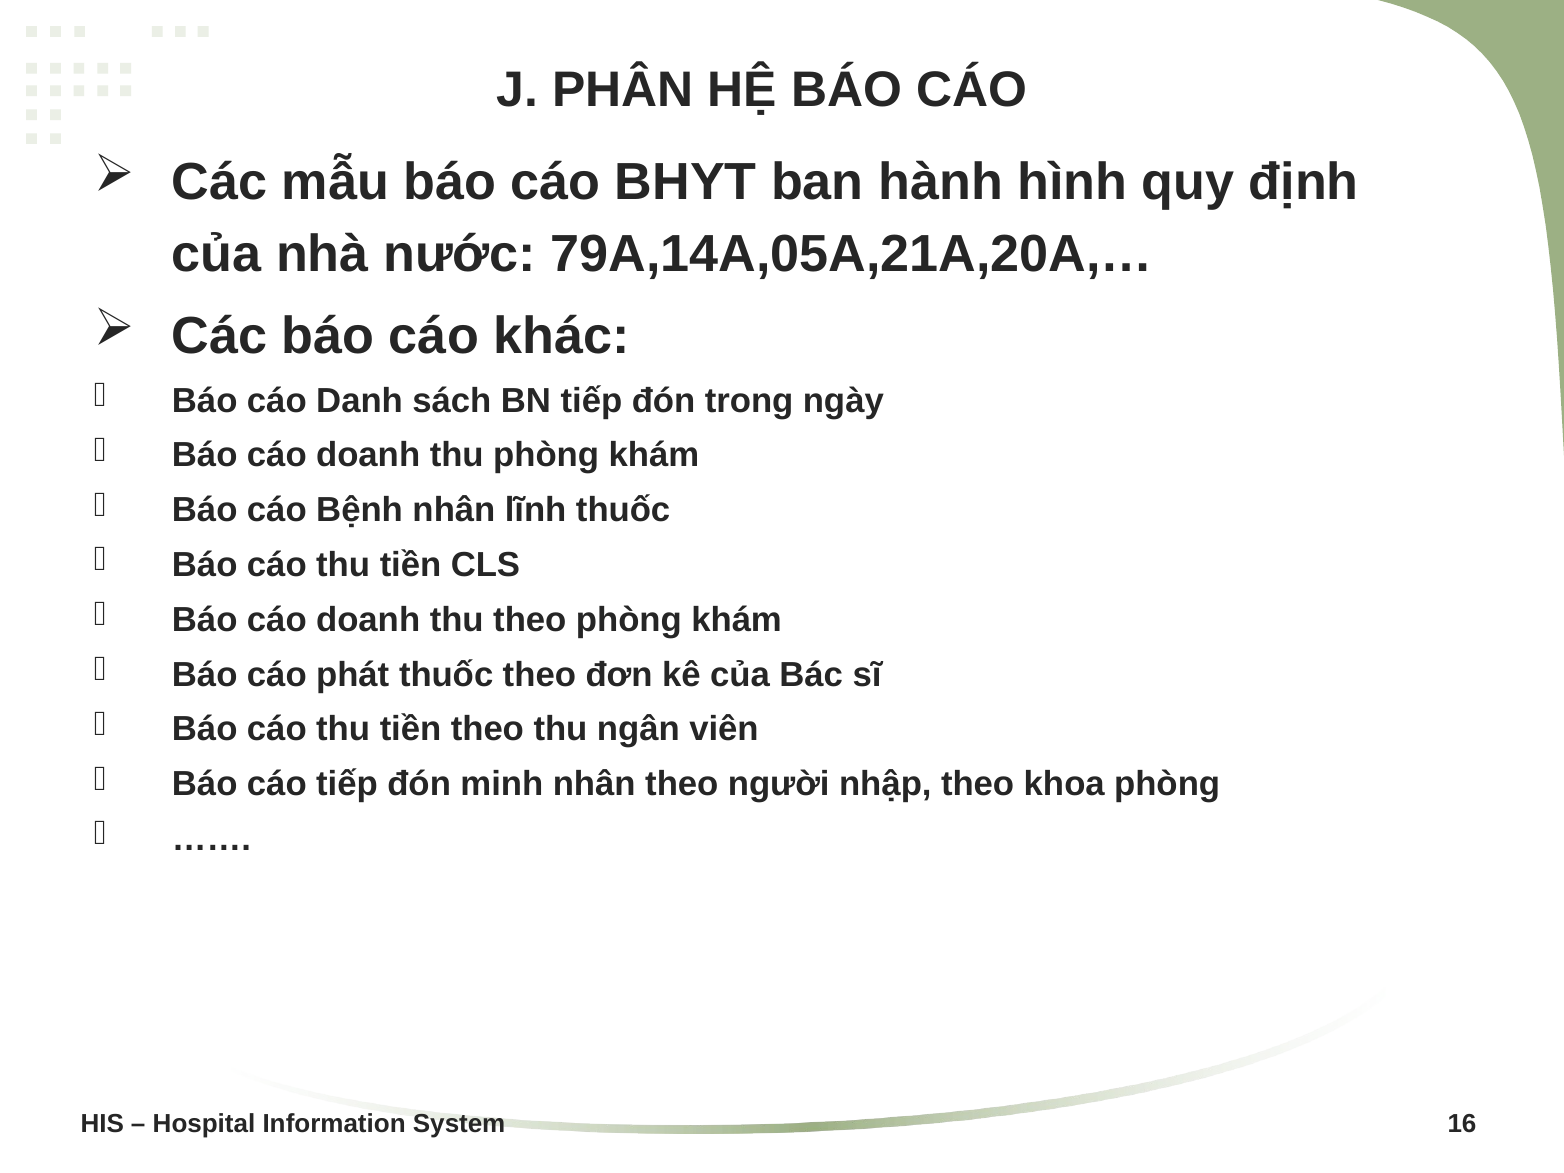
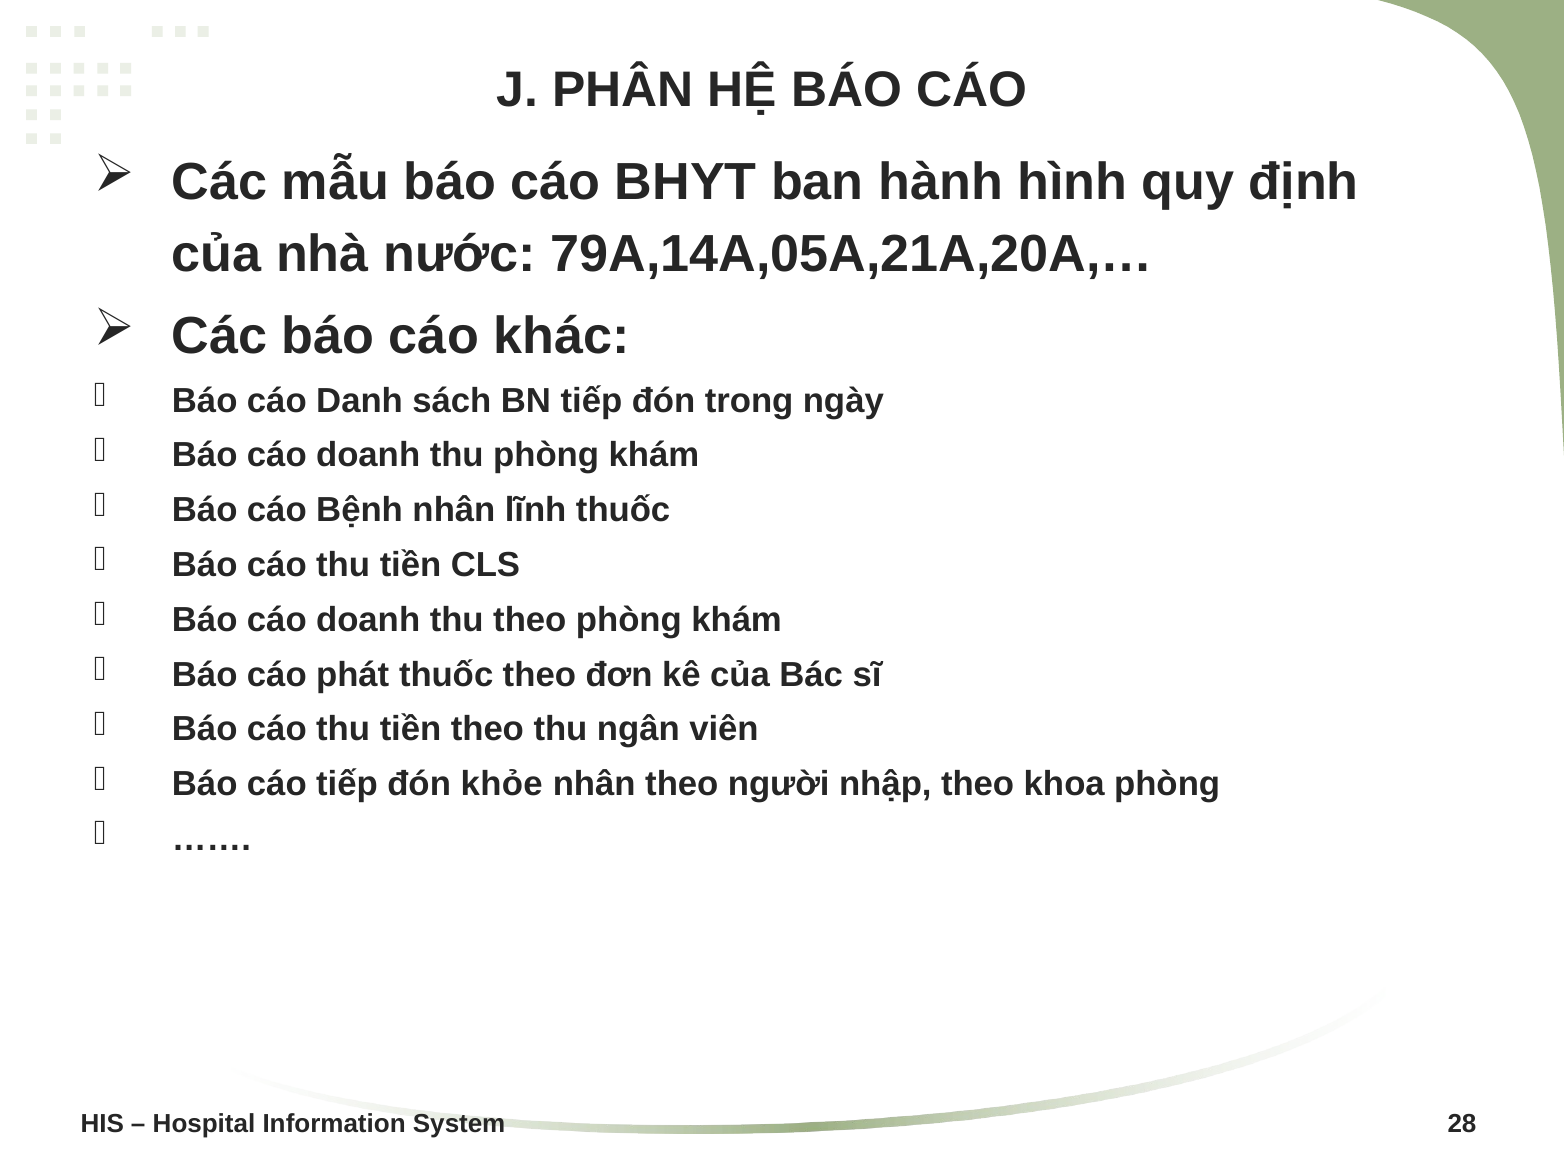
minh: minh -> khỏe
16: 16 -> 28
